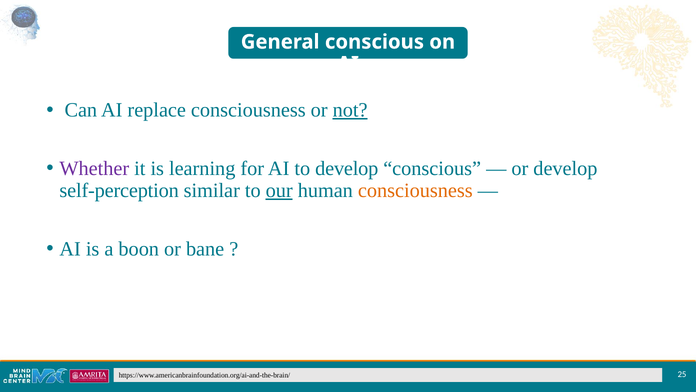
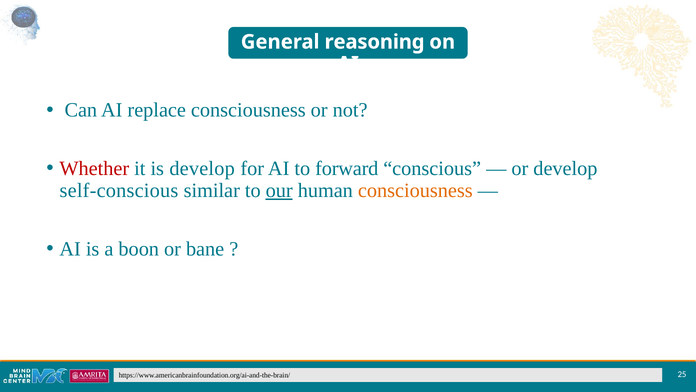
General conscious: conscious -> reasoning
not underline: present -> none
Whether colour: purple -> red
is learning: learning -> develop
to develop: develop -> forward
self-perception: self-perception -> self-conscious
